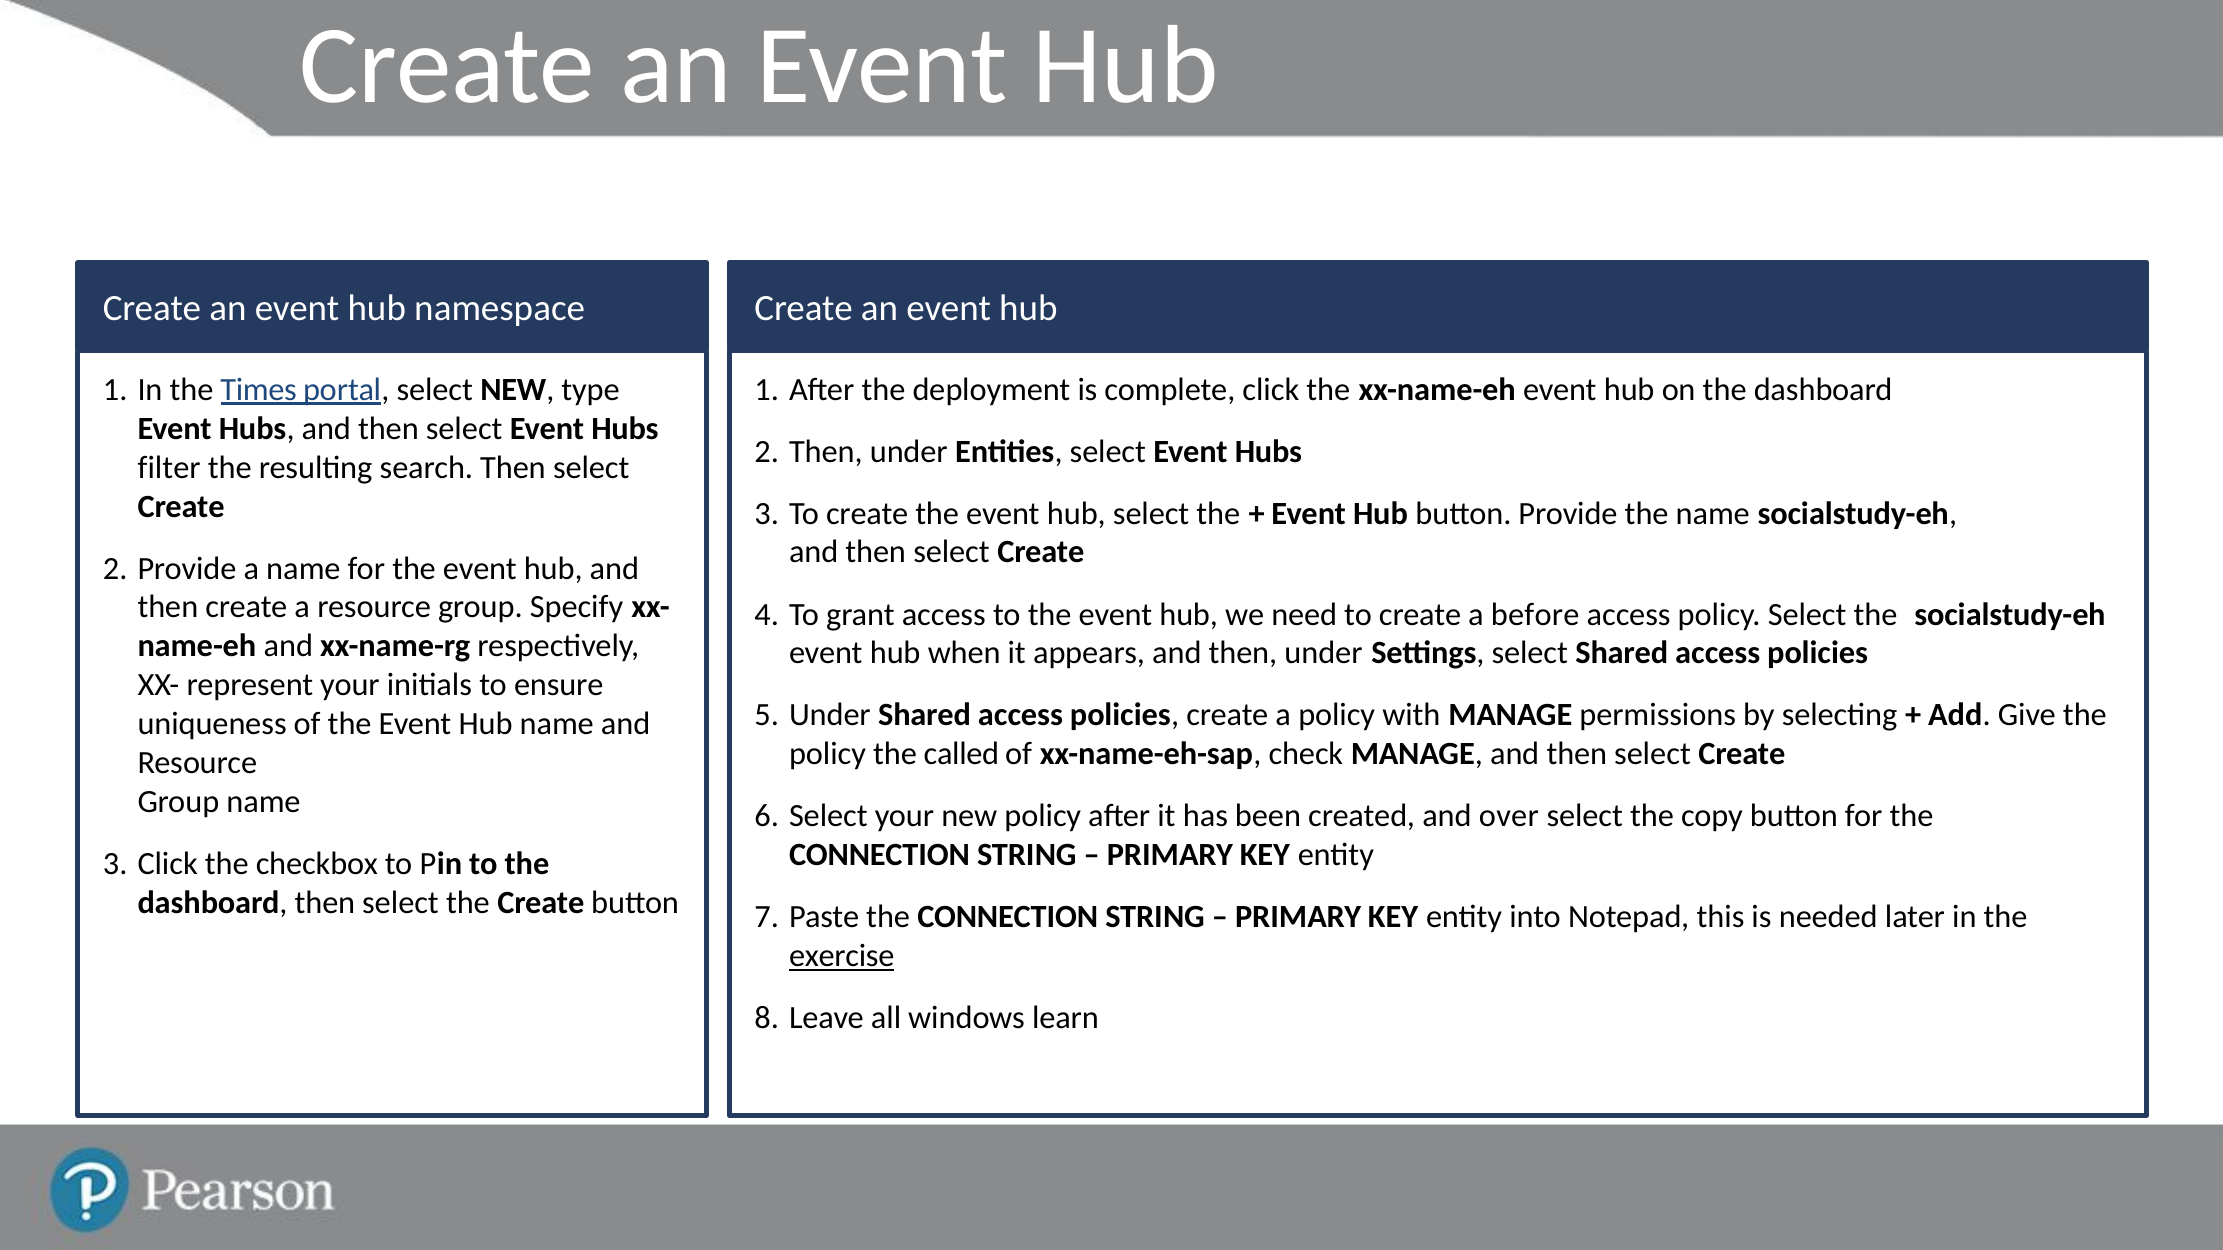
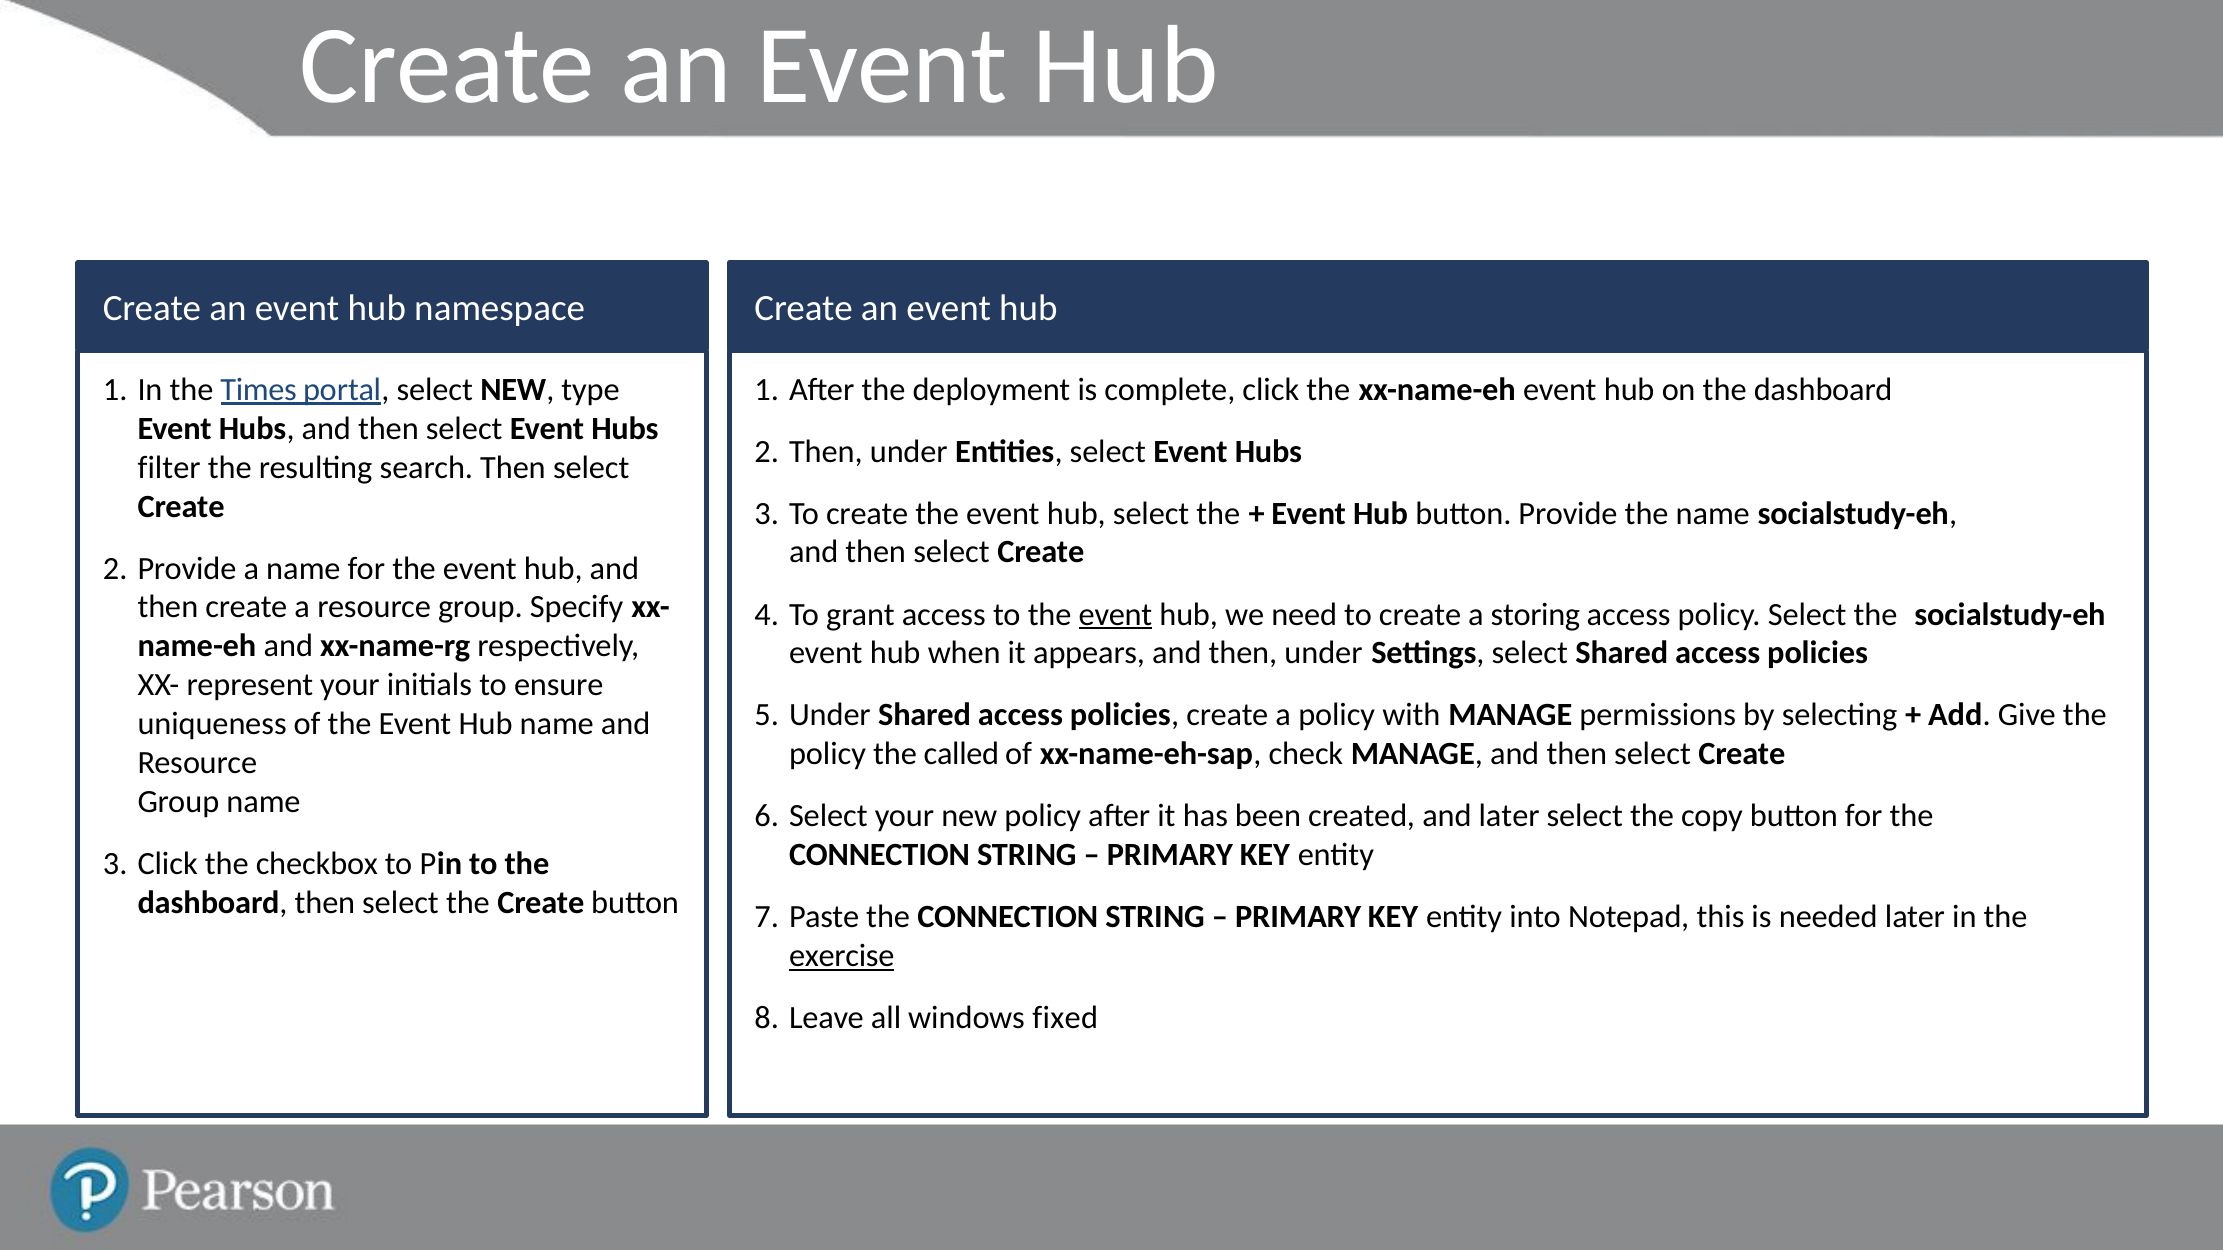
event at (1115, 615) underline: none -> present
before: before -> storing
and over: over -> later
learn: learn -> fixed
